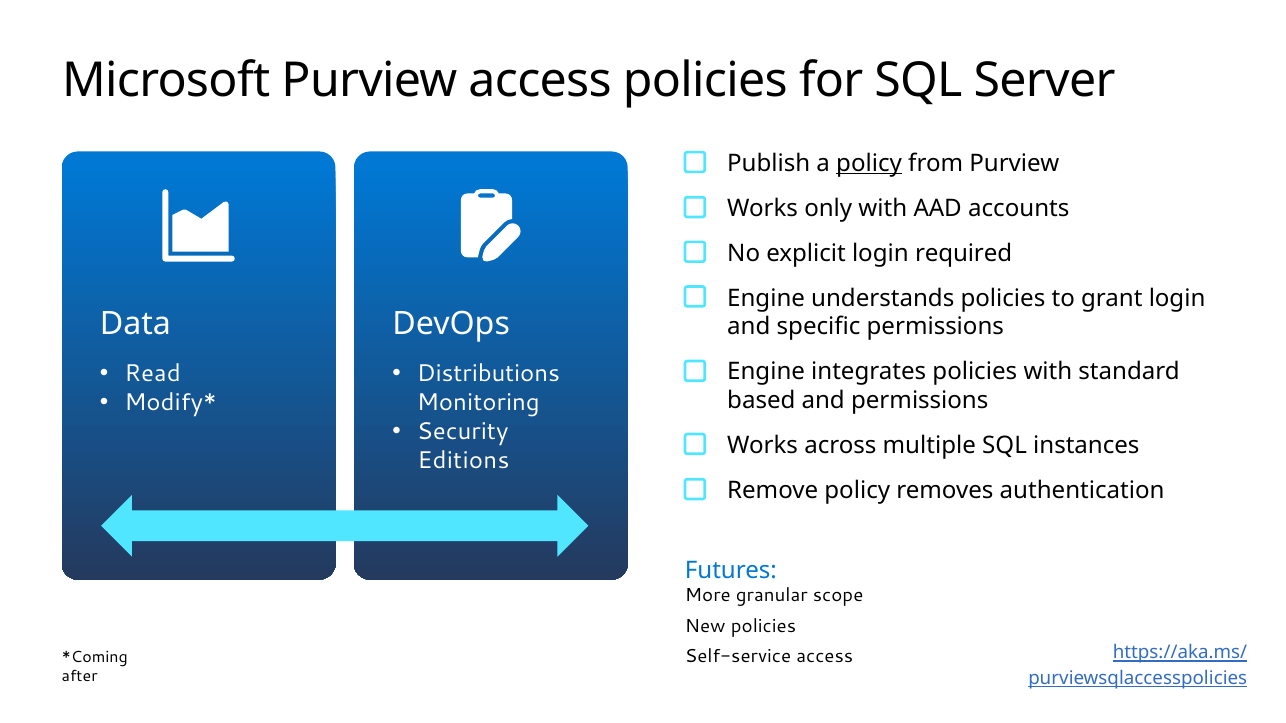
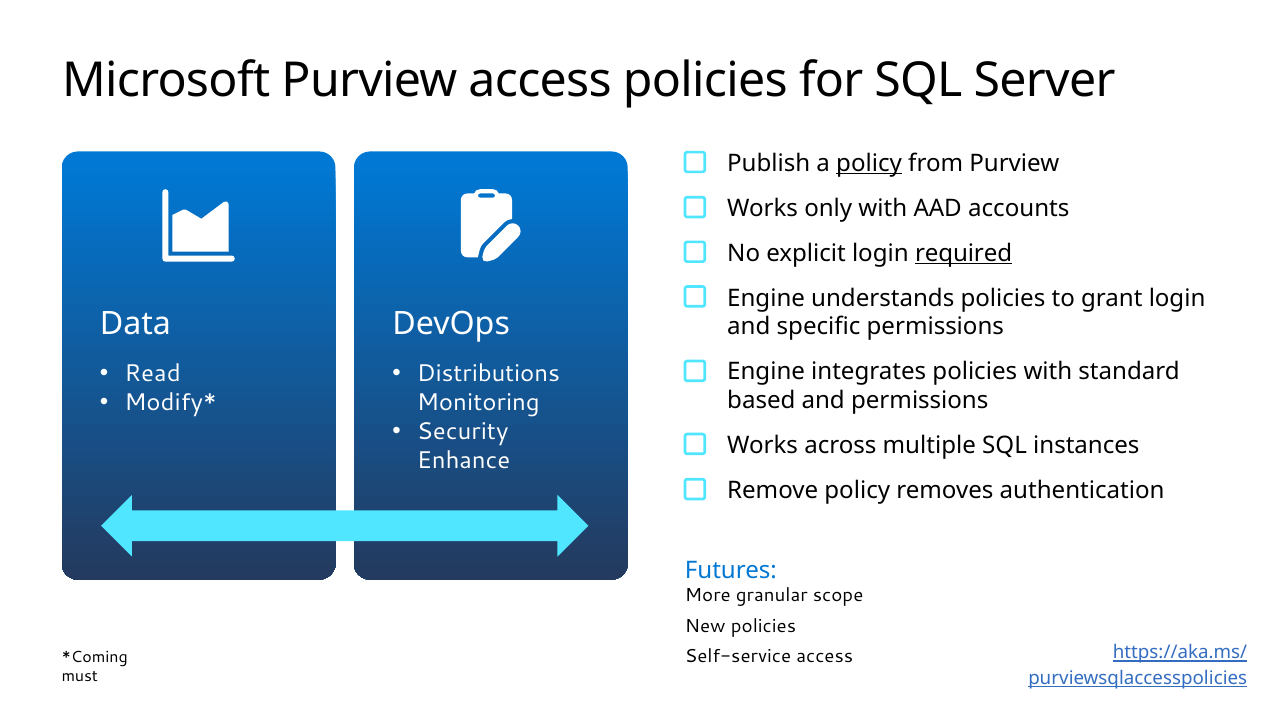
required underline: none -> present
Editions: Editions -> Enhance
after: after -> must
